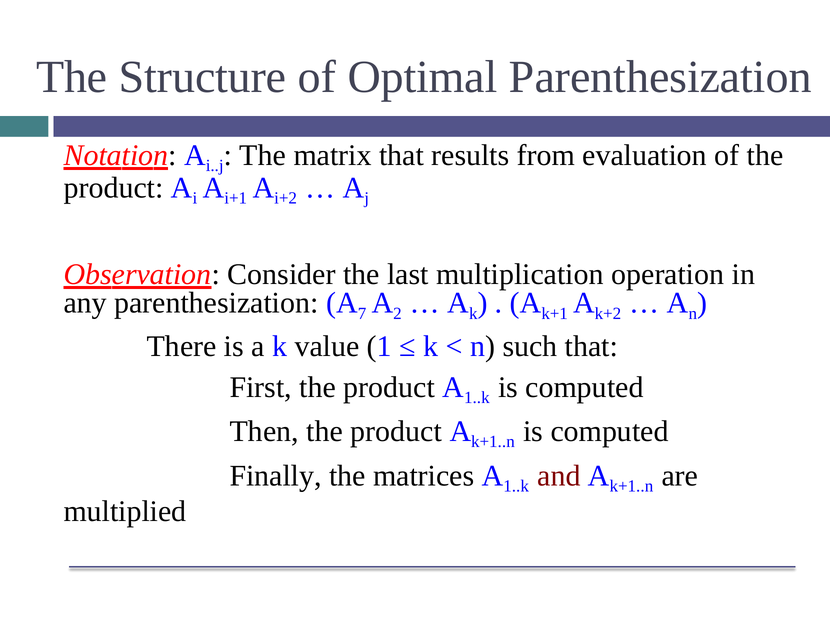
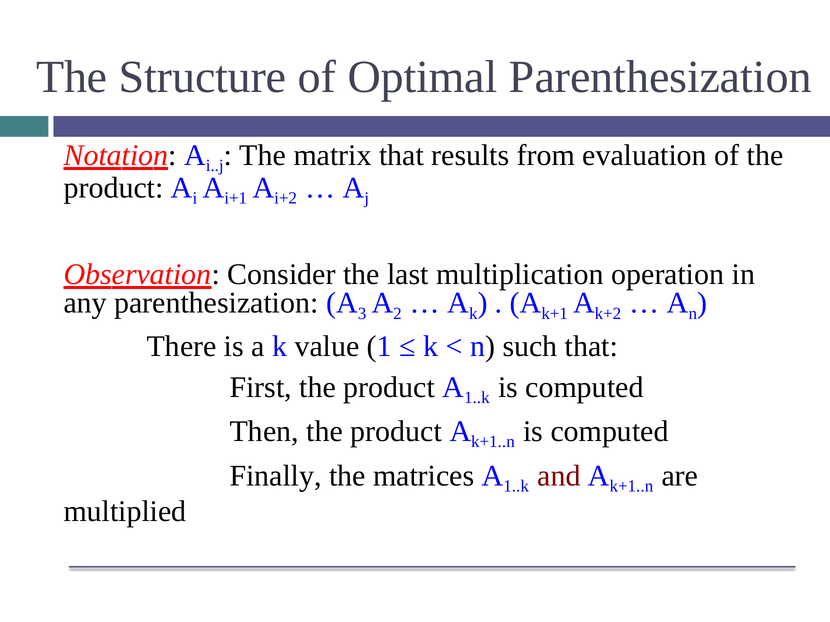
7: 7 -> 3
